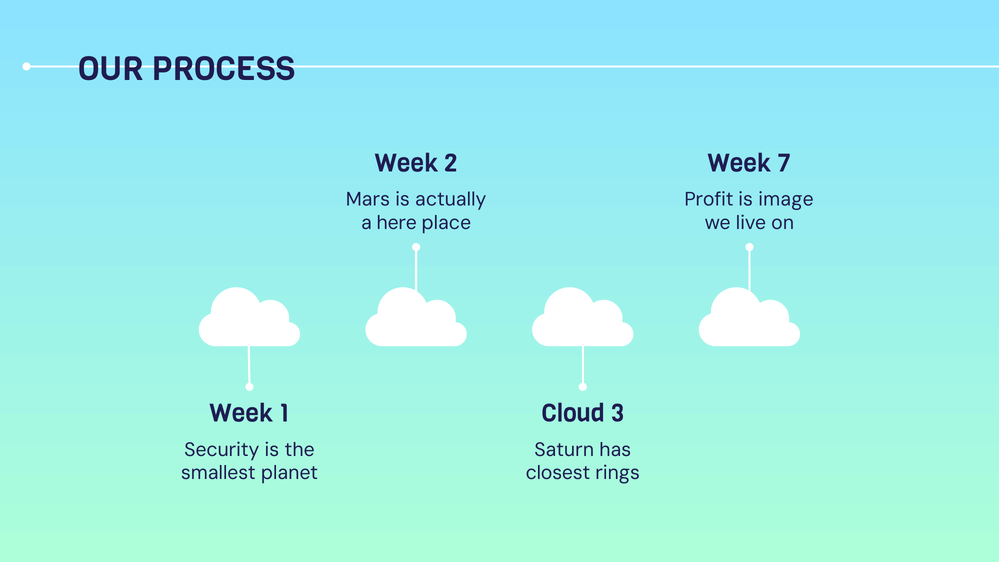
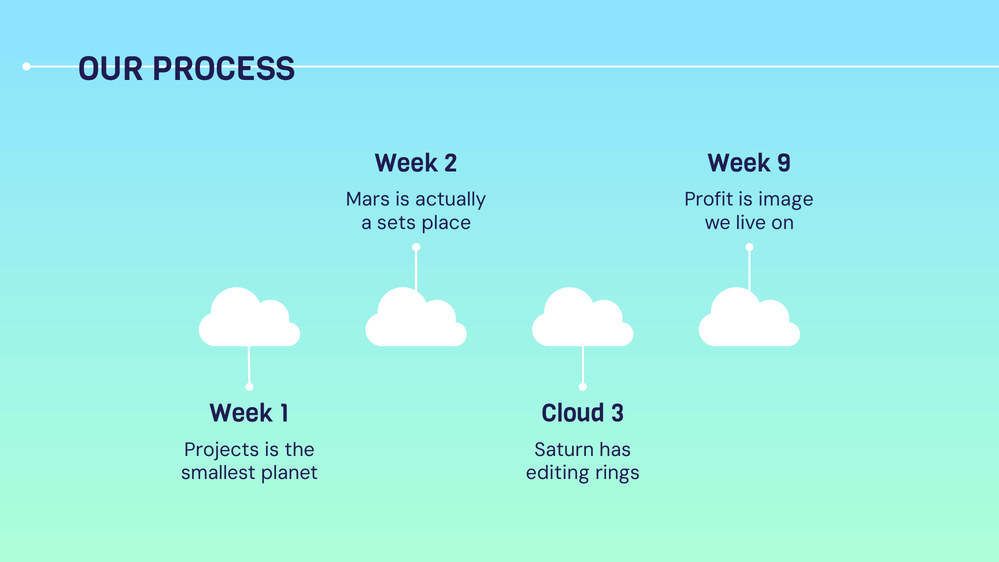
7: 7 -> 9
here: here -> sets
Security: Security -> Projects
closest: closest -> editing
